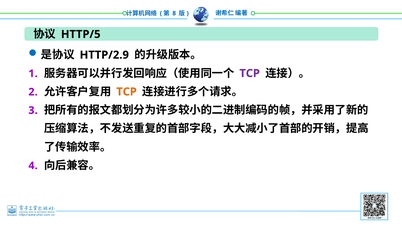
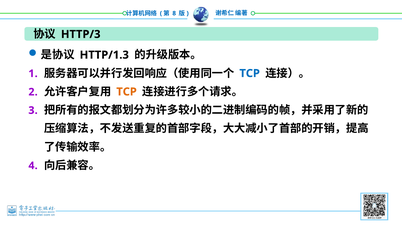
HTTP/5: HTTP/5 -> HTTP/3
HTTP/2.9: HTTP/2.9 -> HTTP/1.3
TCP at (250, 73) colour: purple -> blue
